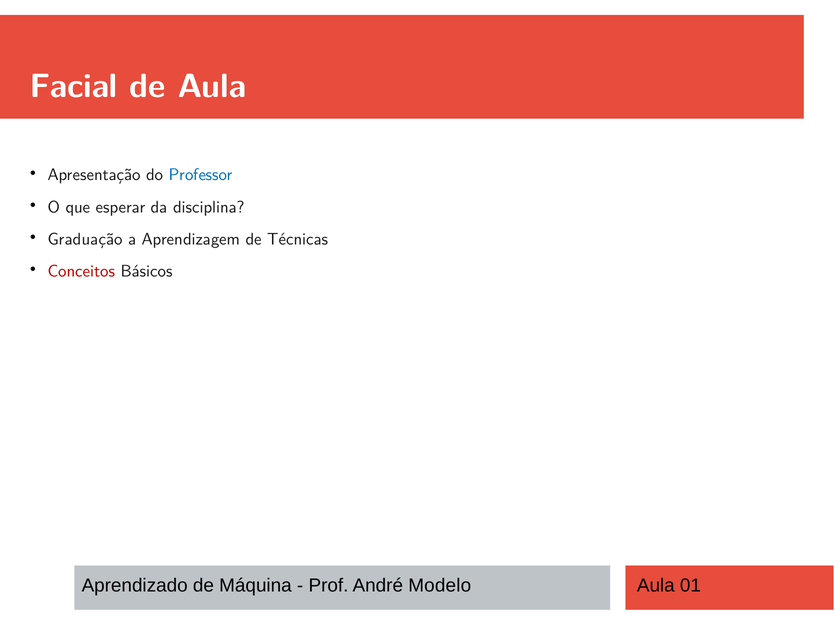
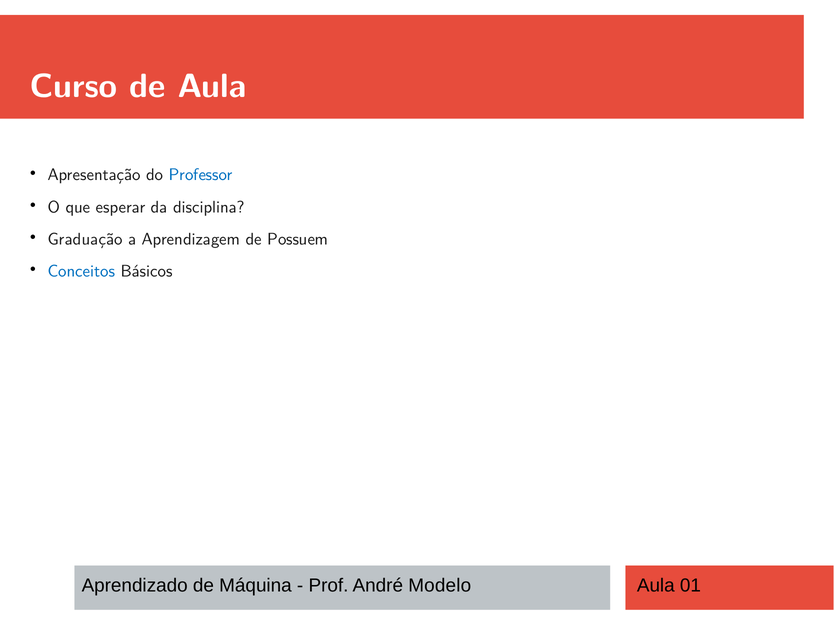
Facial: Facial -> Curso
Técnicas: Técnicas -> Possuem
Conceitos colour: red -> blue
